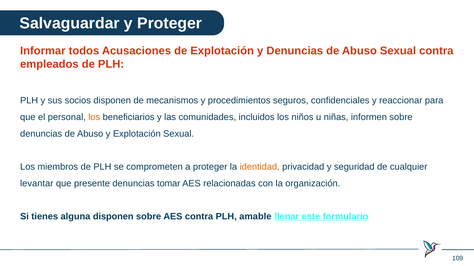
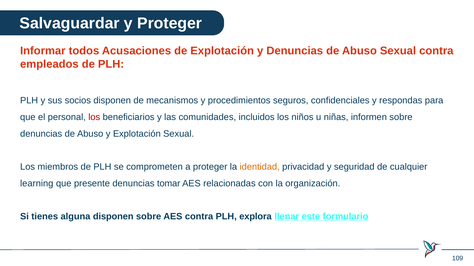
reaccionar: reaccionar -> respondas
los at (94, 117) colour: orange -> red
levantar: levantar -> learning
amable: amable -> explora
